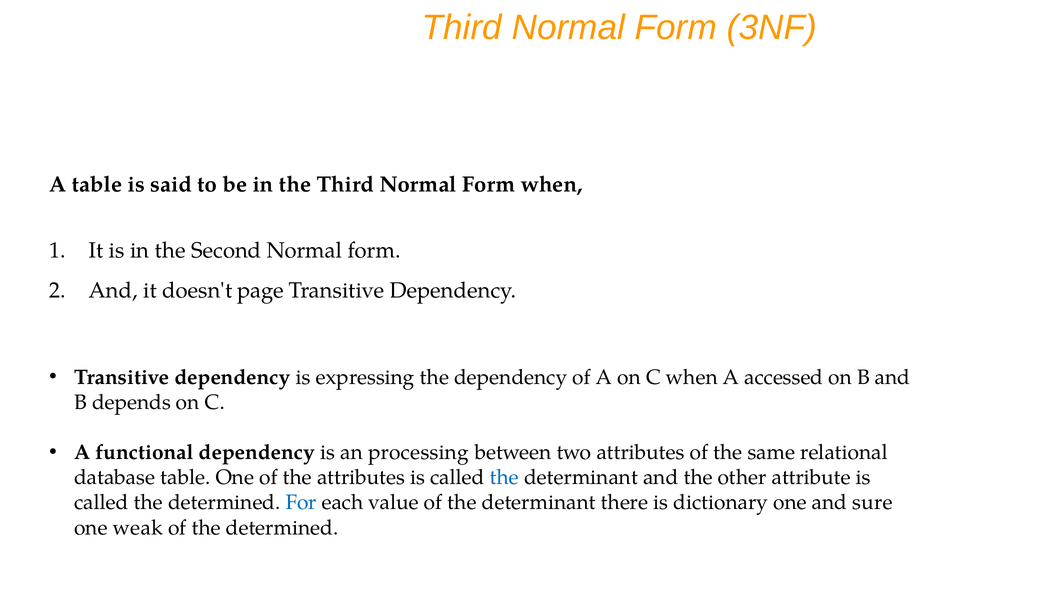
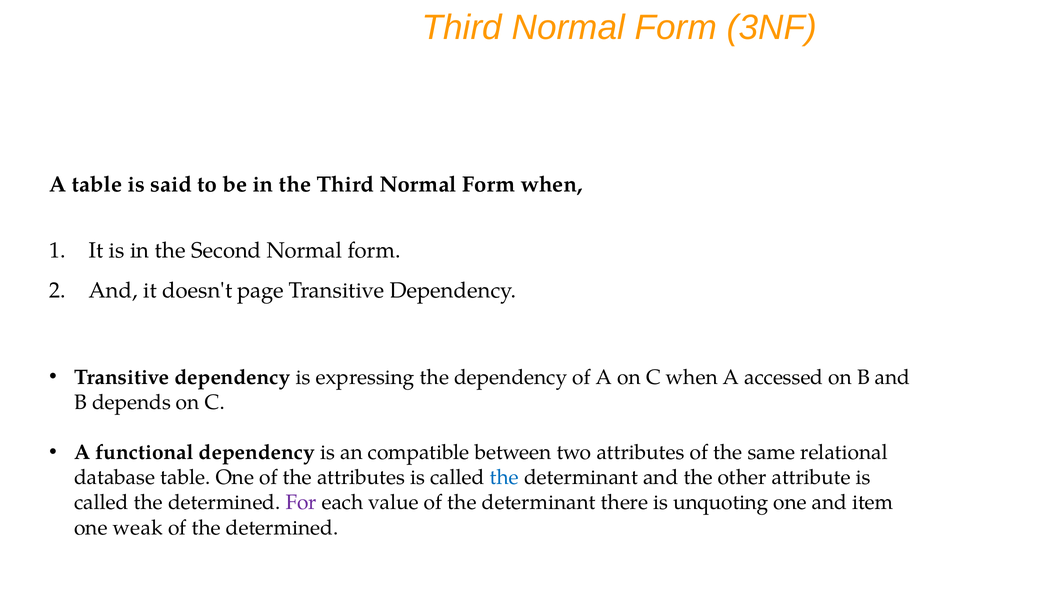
processing: processing -> compatible
For colour: blue -> purple
dictionary: dictionary -> unquoting
sure: sure -> item
